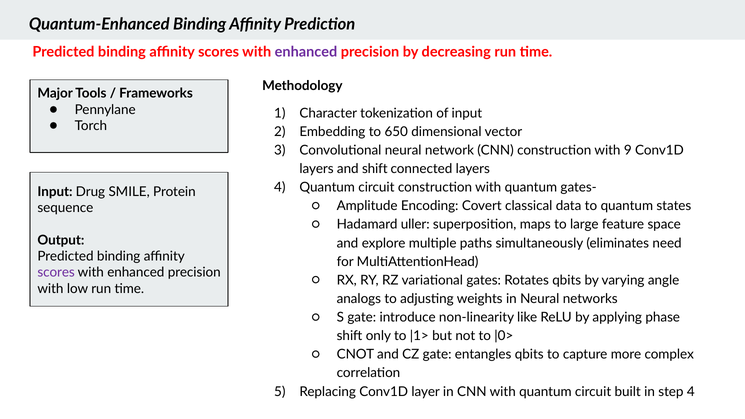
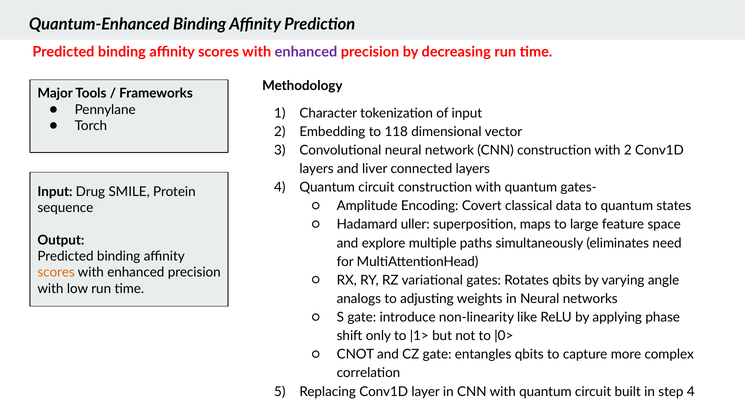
650: 650 -> 118
with 9: 9 -> 2
and shift: shift -> liver
scores at (56, 272) colour: purple -> orange
